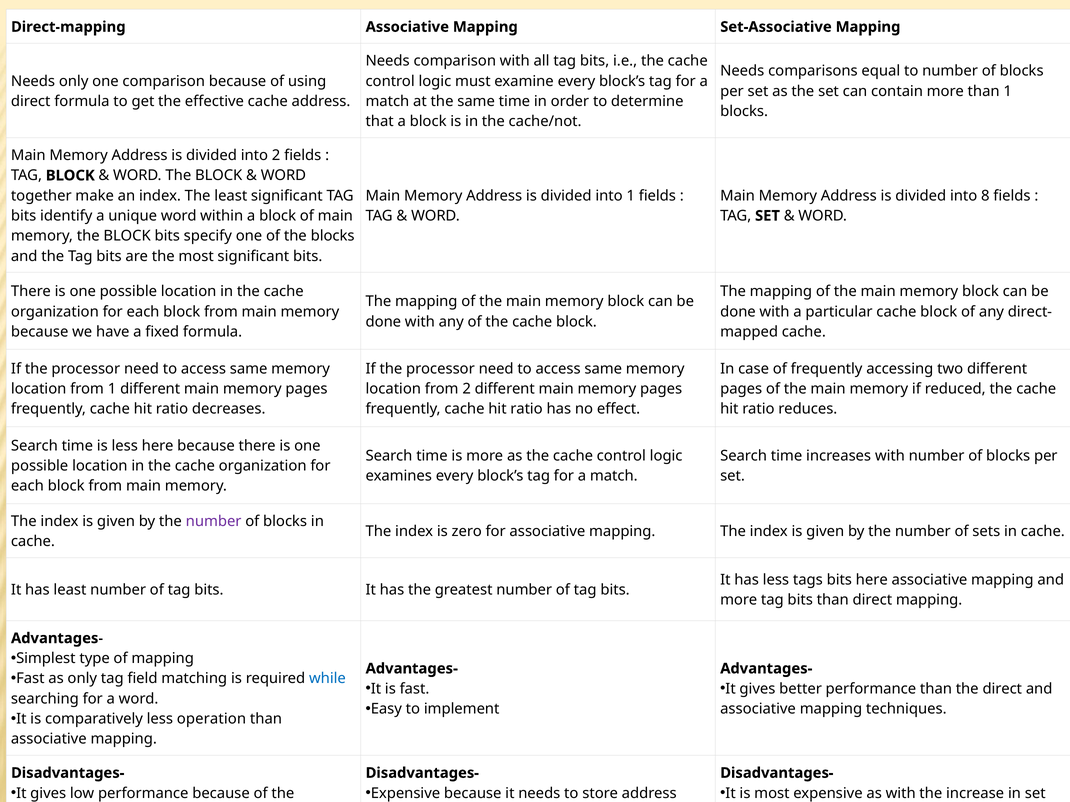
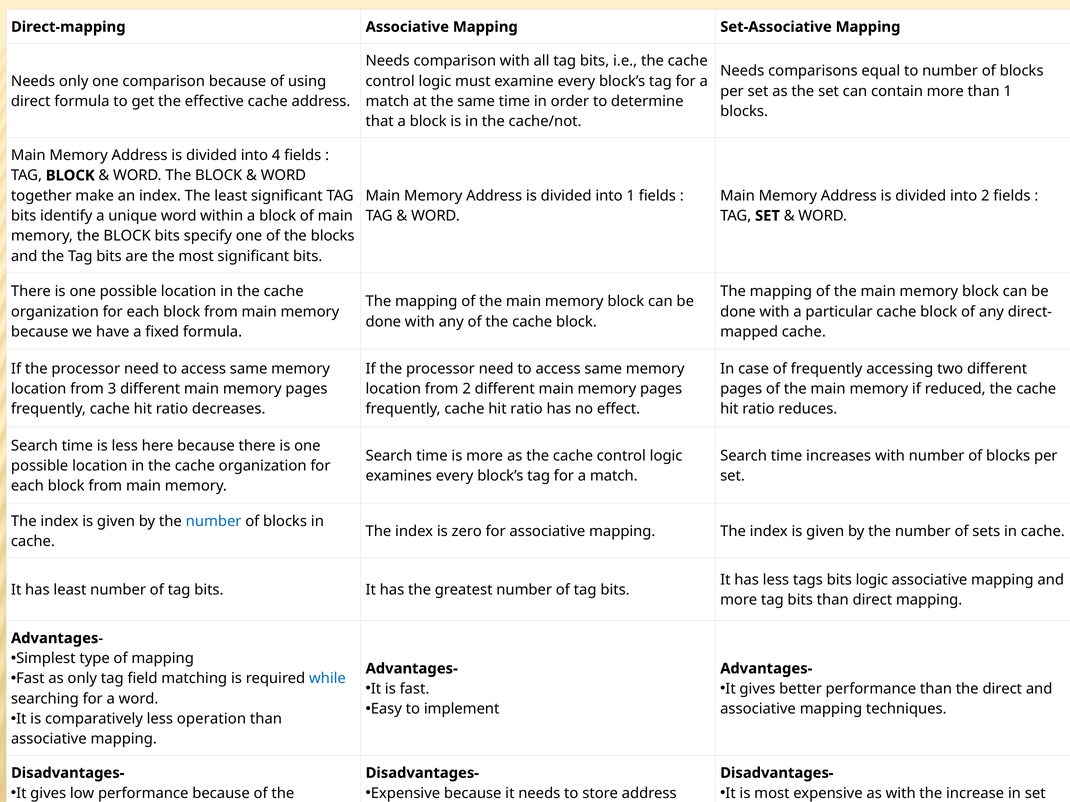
into 2: 2 -> 4
into 8: 8 -> 2
from 1: 1 -> 3
number at (214, 522) colour: purple -> blue
bits here: here -> logic
